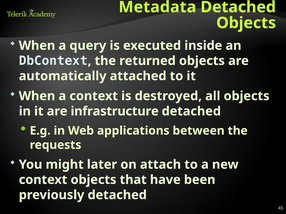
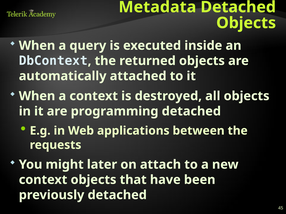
infrastructure: infrastructure -> programming
